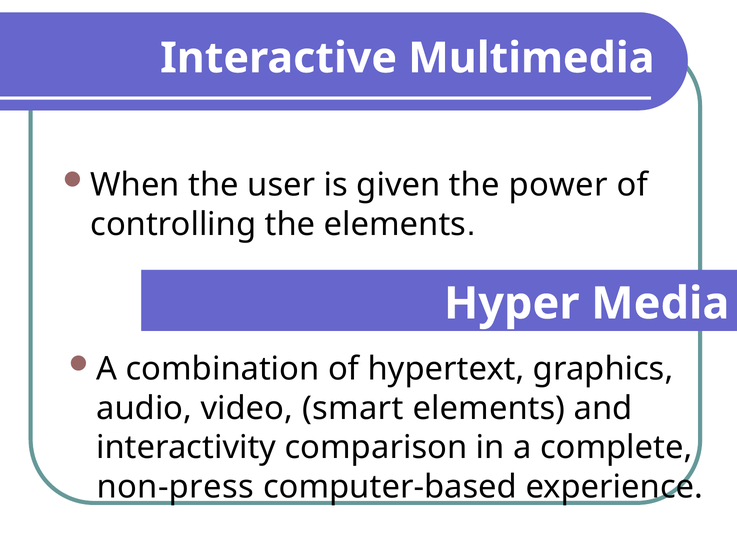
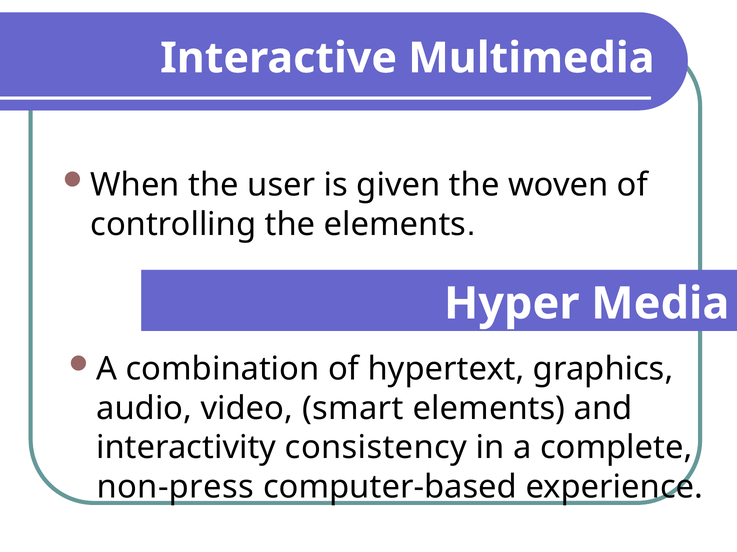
power: power -> woven
comparison: comparison -> consistency
